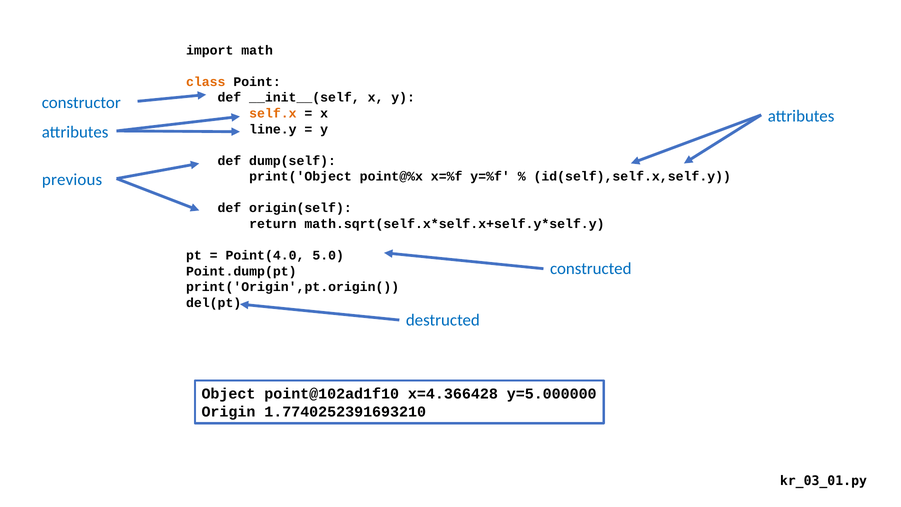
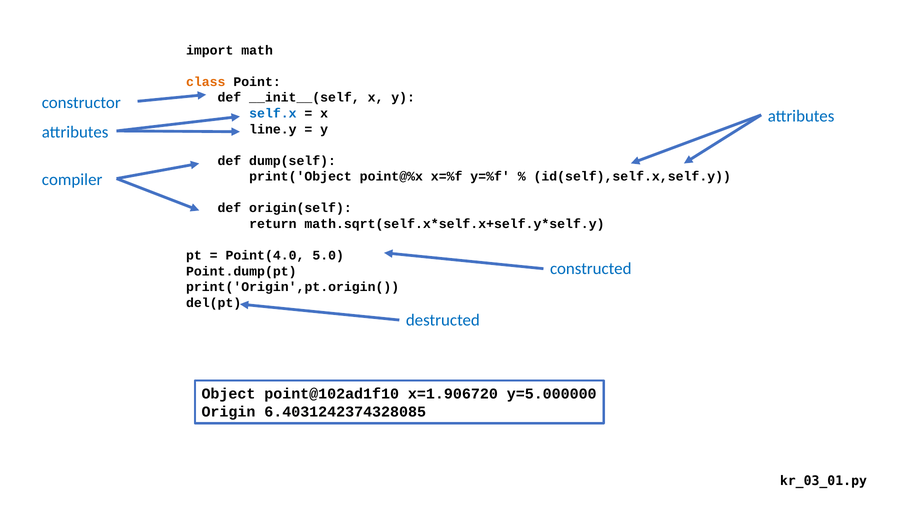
self.x colour: orange -> blue
previous: previous -> compiler
x=4.366428: x=4.366428 -> x=1.906720
1.7740252391693210: 1.7740252391693210 -> 6.4031242374328085
